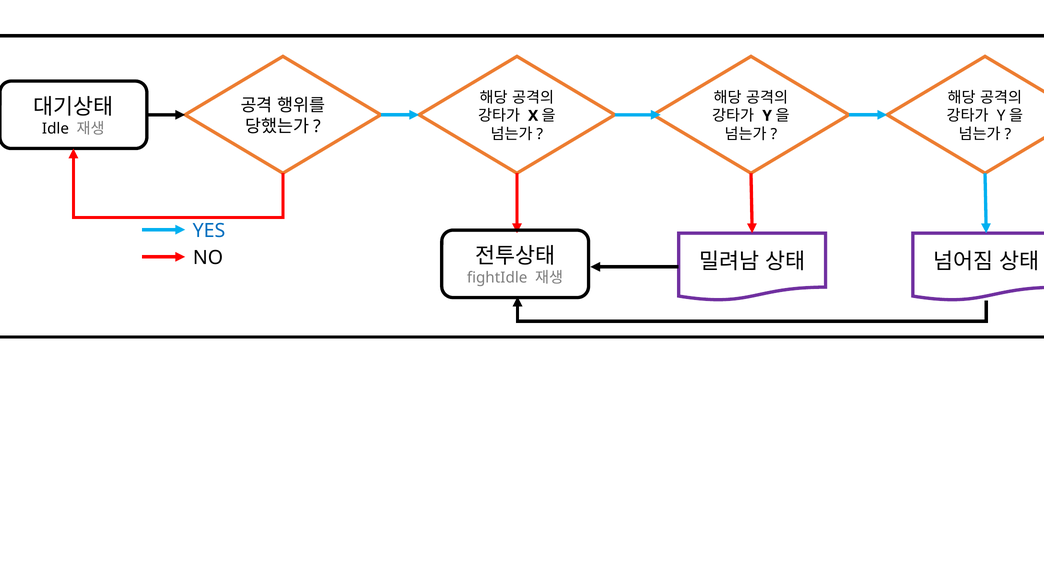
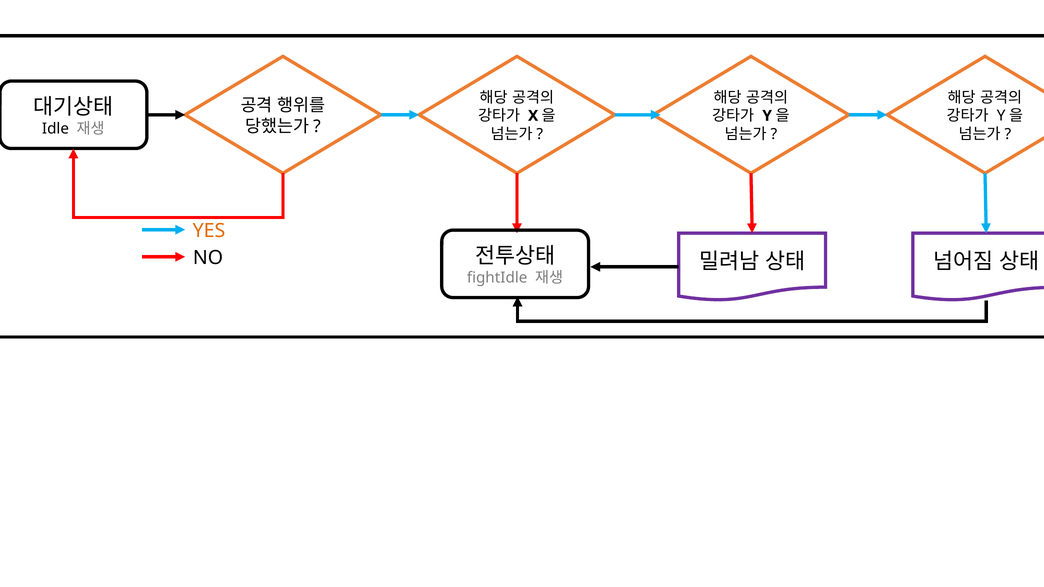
YES colour: blue -> orange
